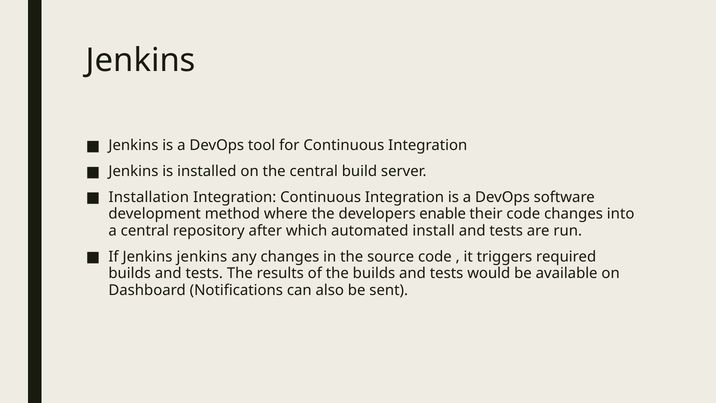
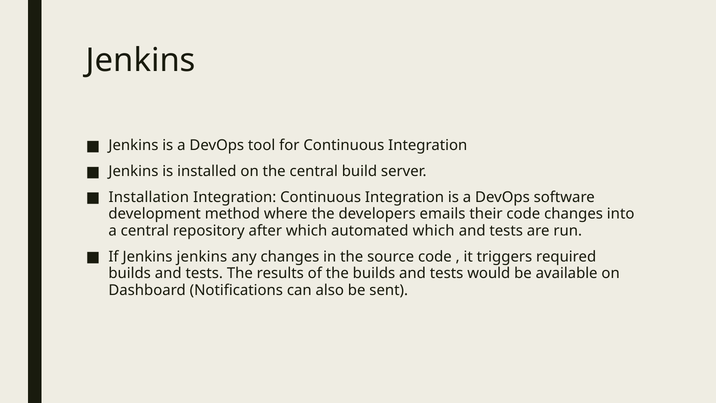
enable: enable -> emails
automated install: install -> which
